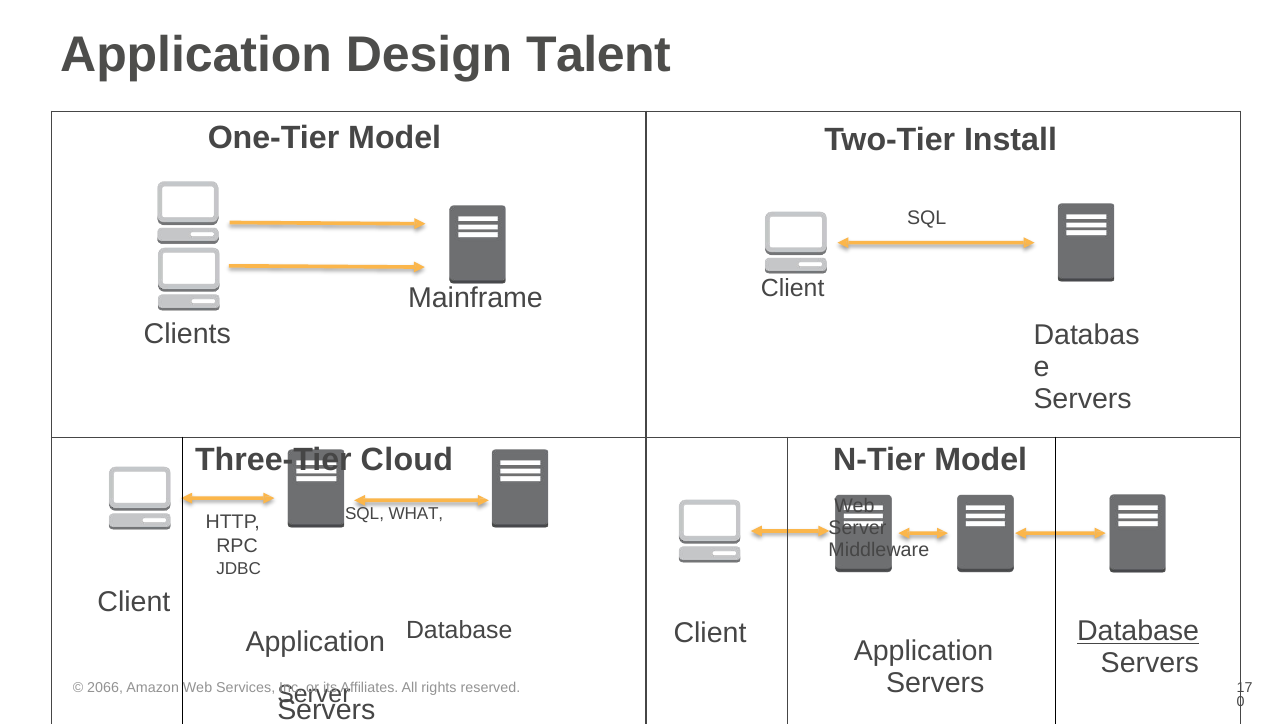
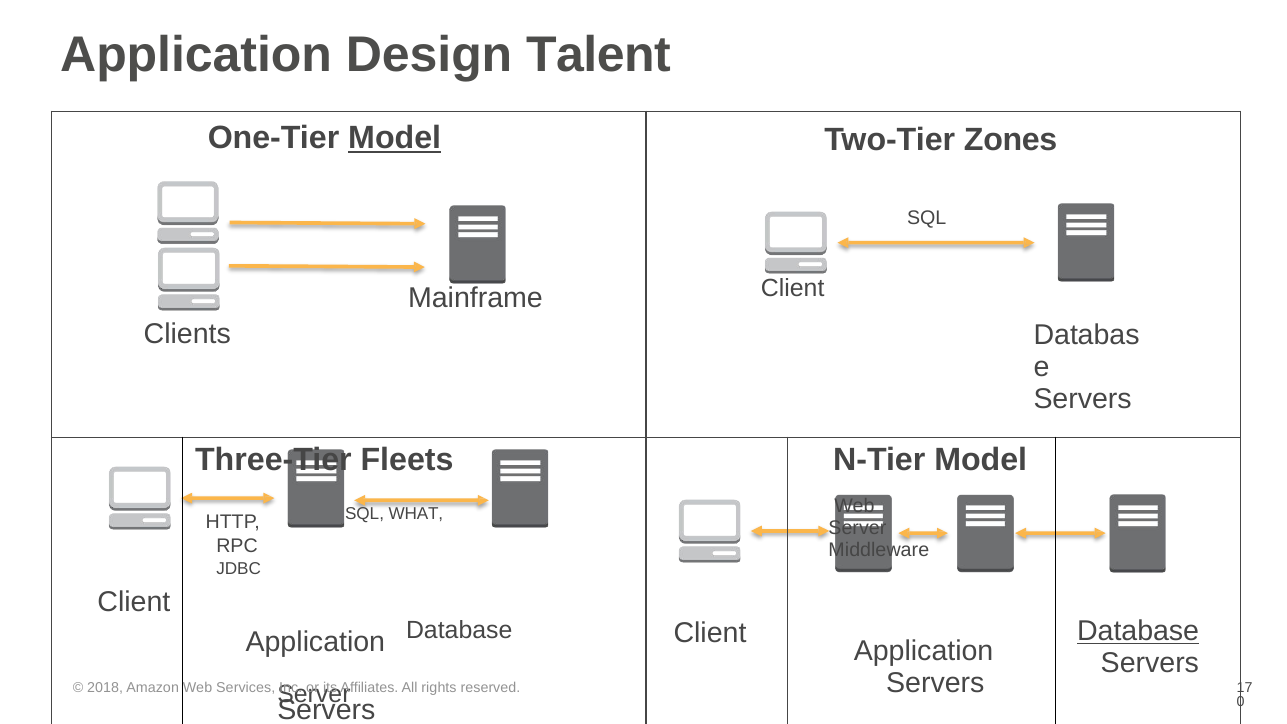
Model at (395, 138) underline: none -> present
Install: Install -> Zones
Cloud: Cloud -> Fleets
2066: 2066 -> 2018
